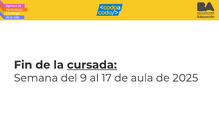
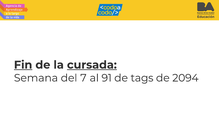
Fin underline: none -> present
9: 9 -> 7
17: 17 -> 91
aula: aula -> tags
2025: 2025 -> 2094
